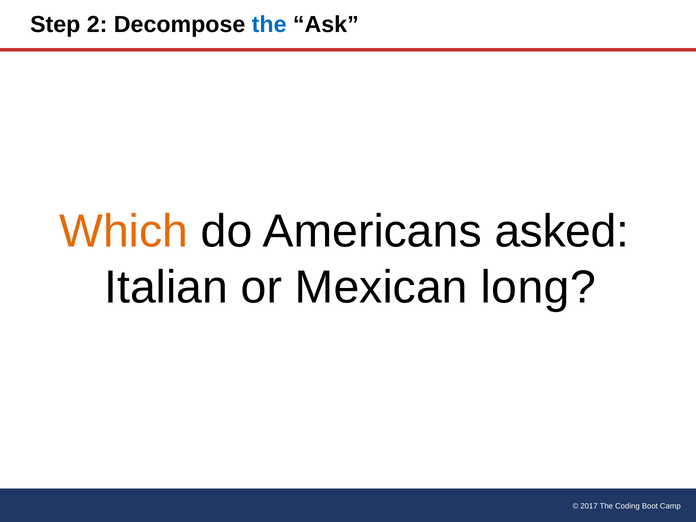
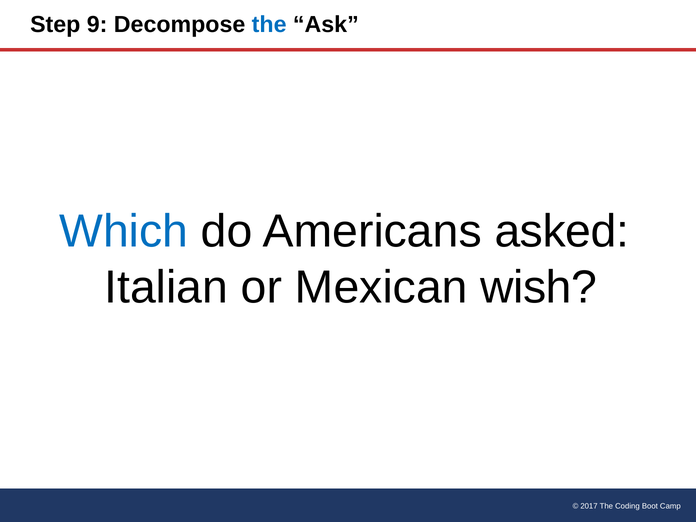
2: 2 -> 9
Which colour: orange -> blue
long: long -> wish
